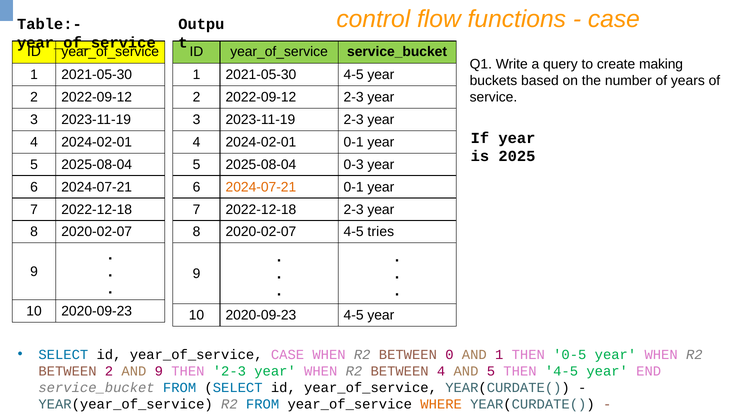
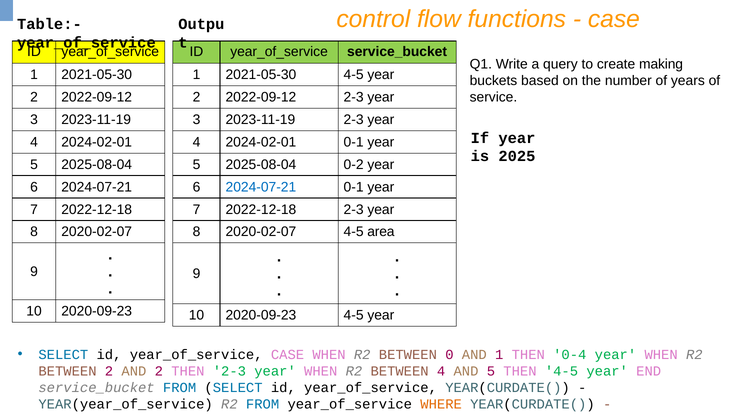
0-3: 0-3 -> 0-2
2024-07-21 at (261, 187) colour: orange -> blue
tries: tries -> area
0-5: 0-5 -> 0-4
AND 9: 9 -> 2
